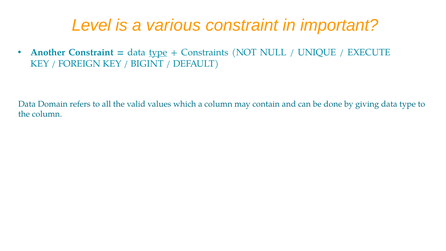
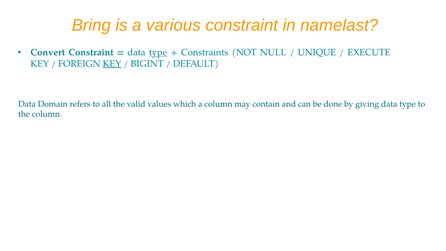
Level: Level -> Bring
important: important -> namelast
Another: Another -> Convert
KEY at (112, 64) underline: none -> present
